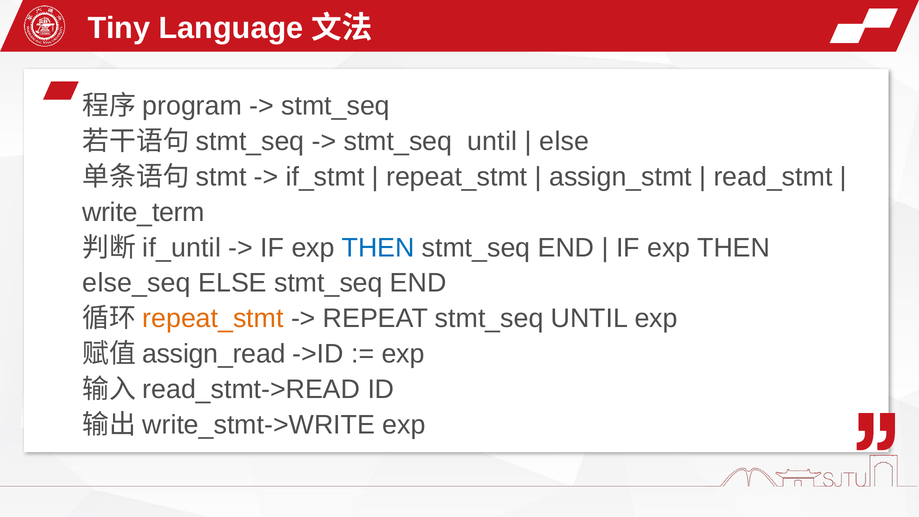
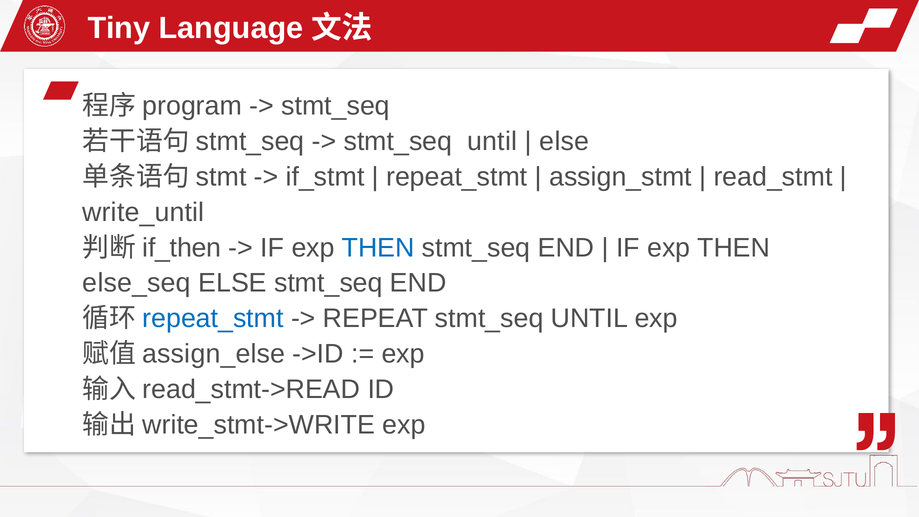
write_term: write_term -> write_until
if_until: if_until -> if_then
repeat_stmt at (213, 318) colour: orange -> blue
assign_read: assign_read -> assign_else
